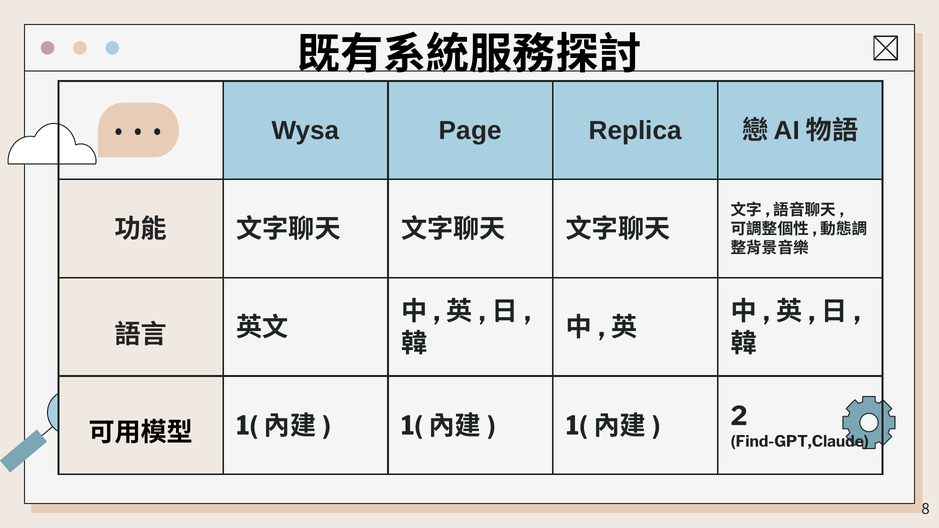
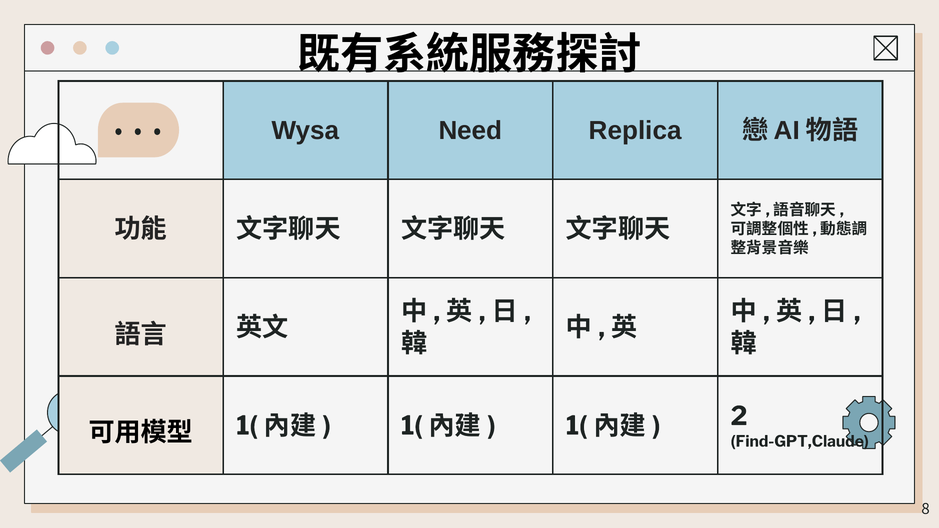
Page: Page -> Need
